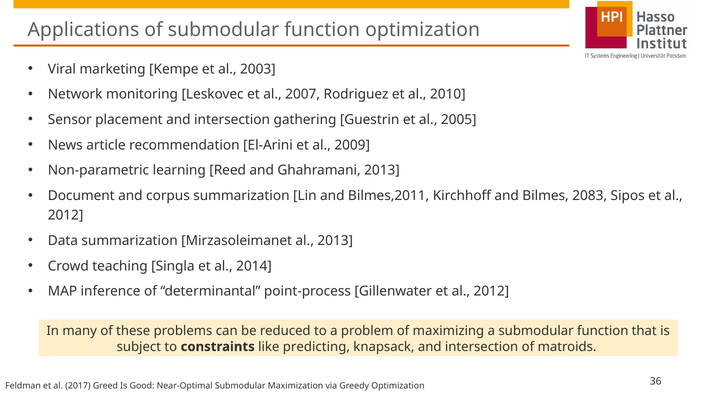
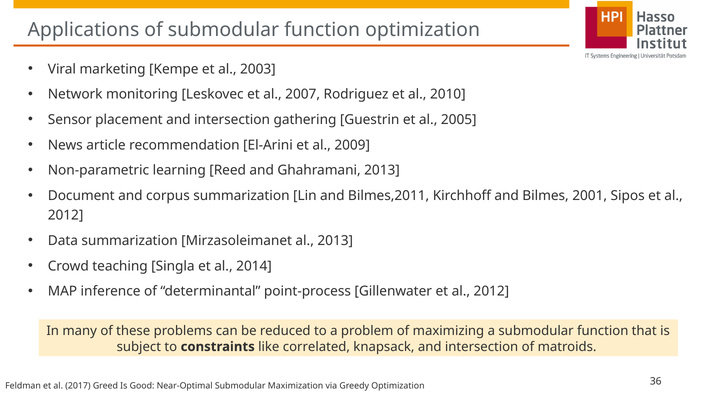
2083: 2083 -> 2001
predicting: predicting -> correlated
